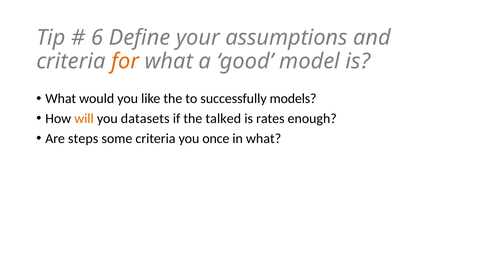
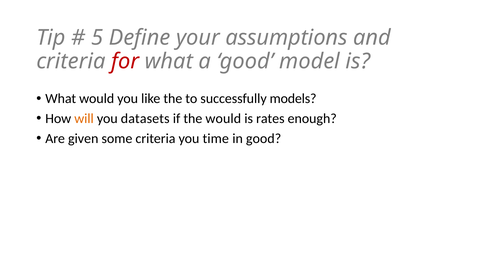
6: 6 -> 5
for colour: orange -> red
the talked: talked -> would
steps: steps -> given
once: once -> time
in what: what -> good
